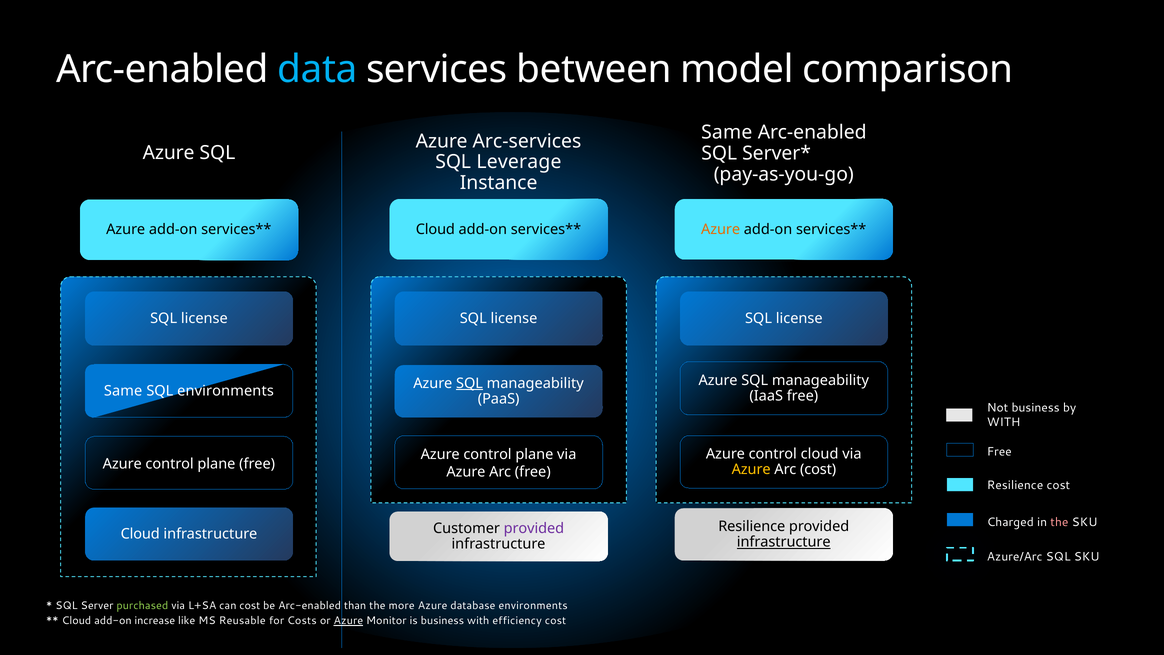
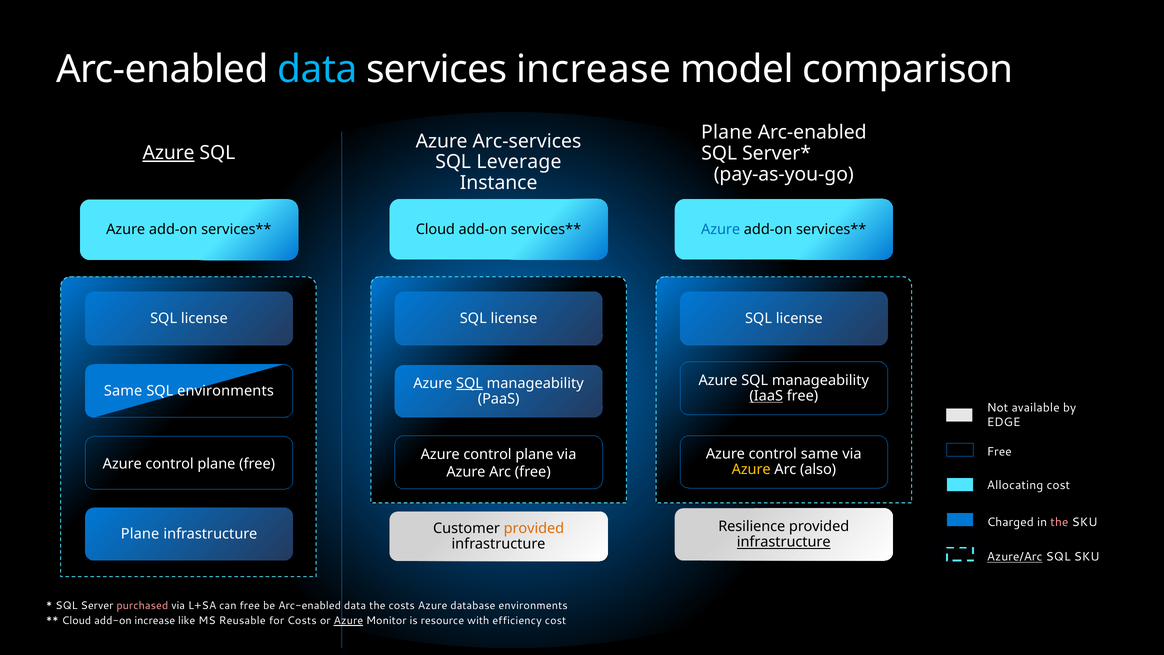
services between: between -> increase
Same at (727, 132): Same -> Plane
Azure at (169, 153) underline: none -> present
Azure at (721, 229) colour: orange -> blue
IaaS underline: none -> present
Not business: business -> available
WITH at (1004, 422): WITH -> EDGE
control cloud: cloud -> same
Arc cost: cost -> also
Resilience at (1015, 485): Resilience -> Allocating
provided at (534, 528) colour: purple -> orange
Cloud at (140, 534): Cloud -> Plane
Azure/Arc underline: none -> present
purchased colour: light green -> pink
can cost: cost -> free
be Arc-enabled than: than -> data
the more: more -> costs
is business: business -> resource
